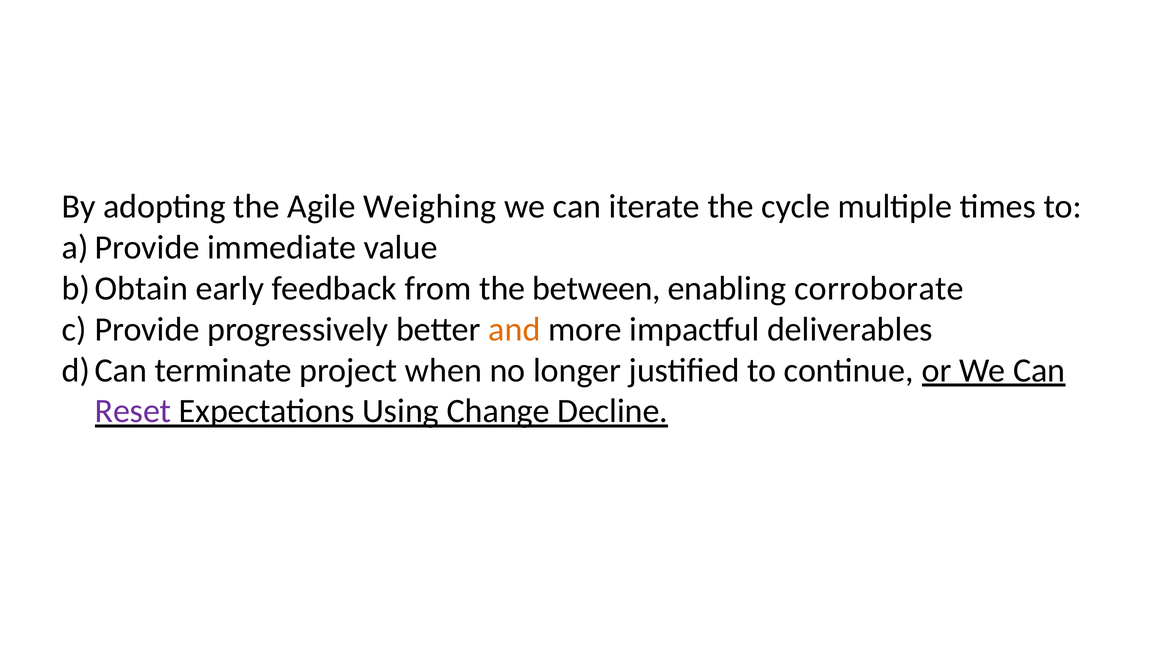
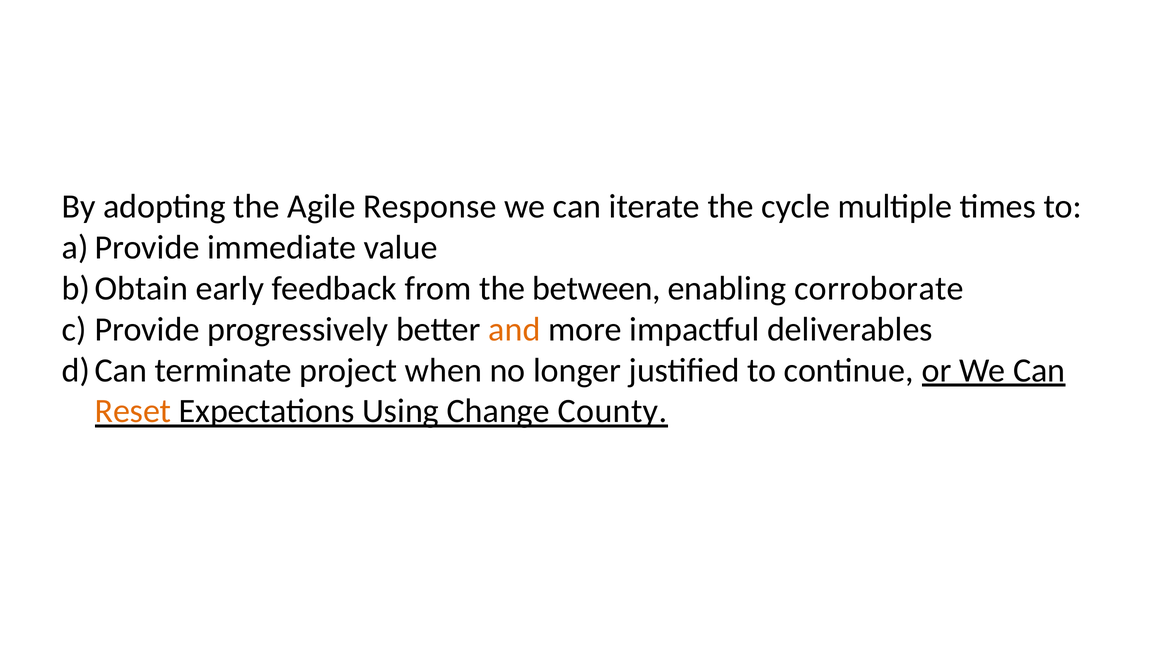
Weighing: Weighing -> Response
Reset colour: purple -> orange
Decline: Decline -> County
